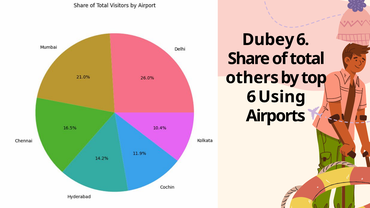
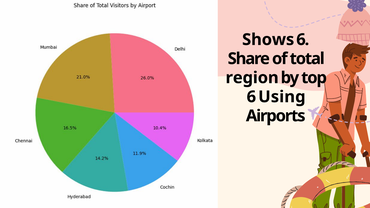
Dubey: Dubey -> Shows
others: others -> region
